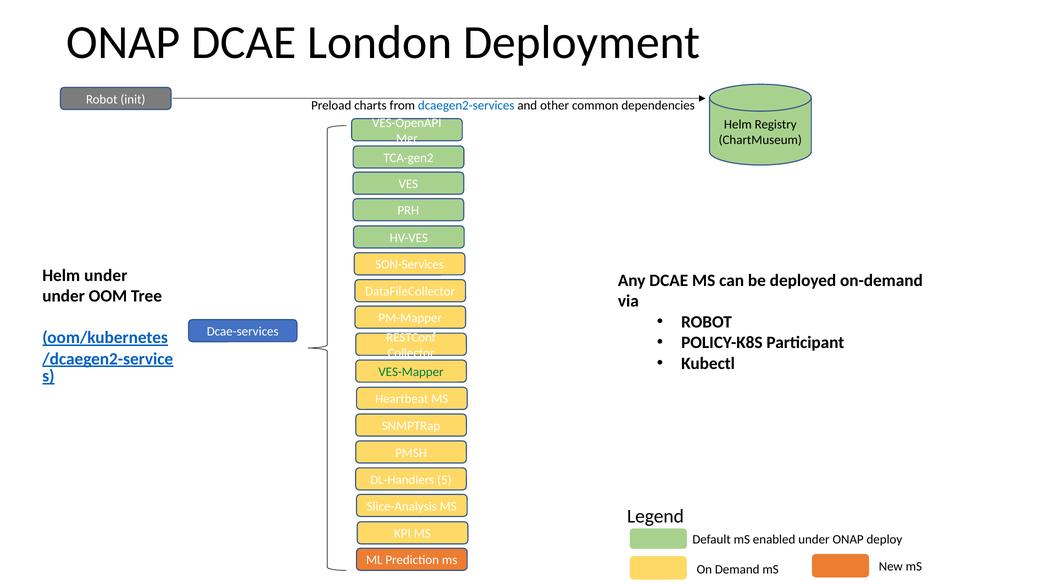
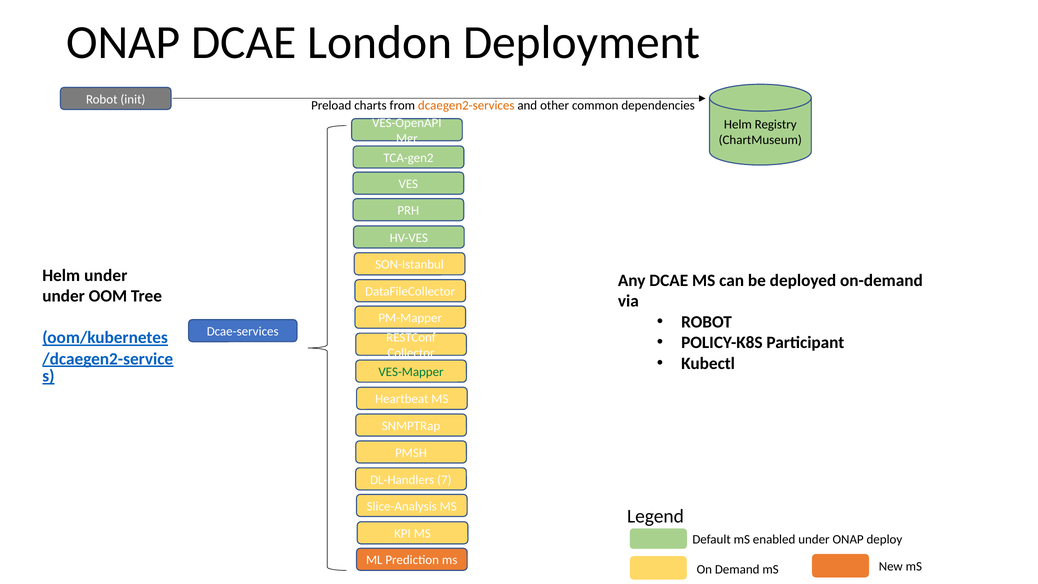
dcaegen2-services colour: blue -> orange
SON-Services: SON-Services -> SON-Istanbul
5: 5 -> 7
